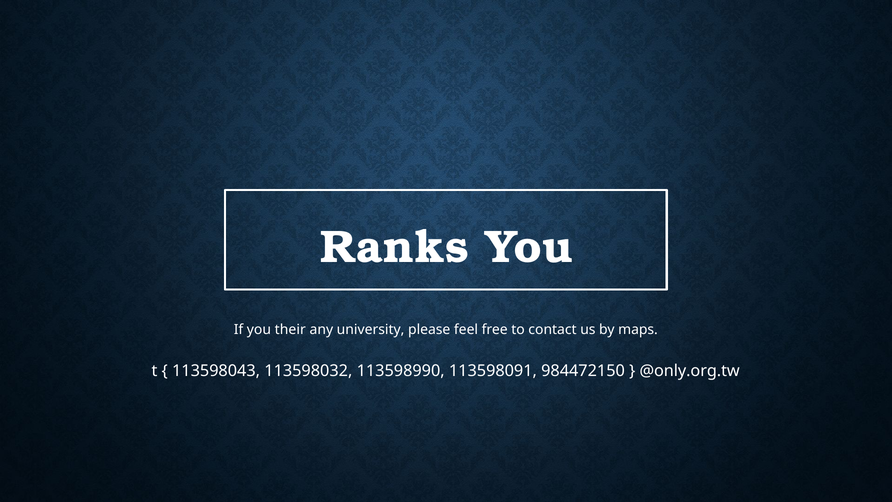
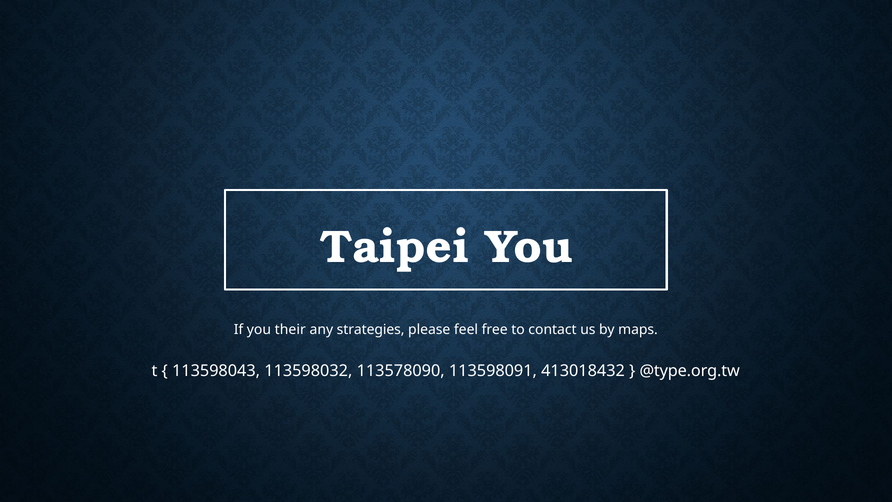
Ranks: Ranks -> Taipei
university: university -> strategies
113598990: 113598990 -> 113578090
984472150: 984472150 -> 413018432
@only.org.tw: @only.org.tw -> @type.org.tw
